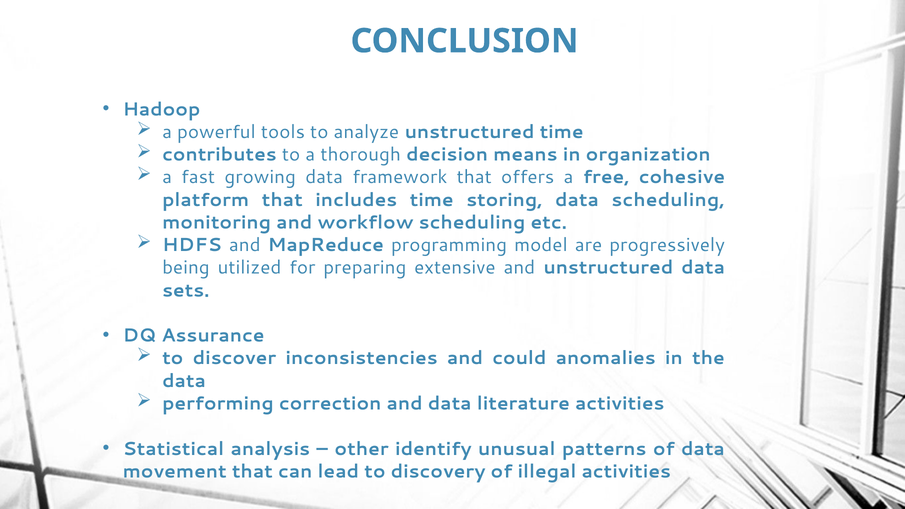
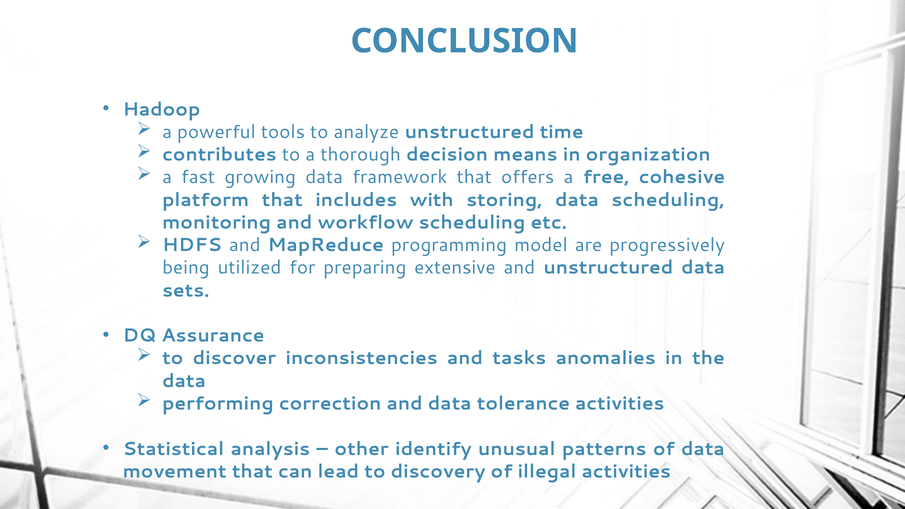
includes time: time -> with
could: could -> tasks
literature: literature -> tolerance
